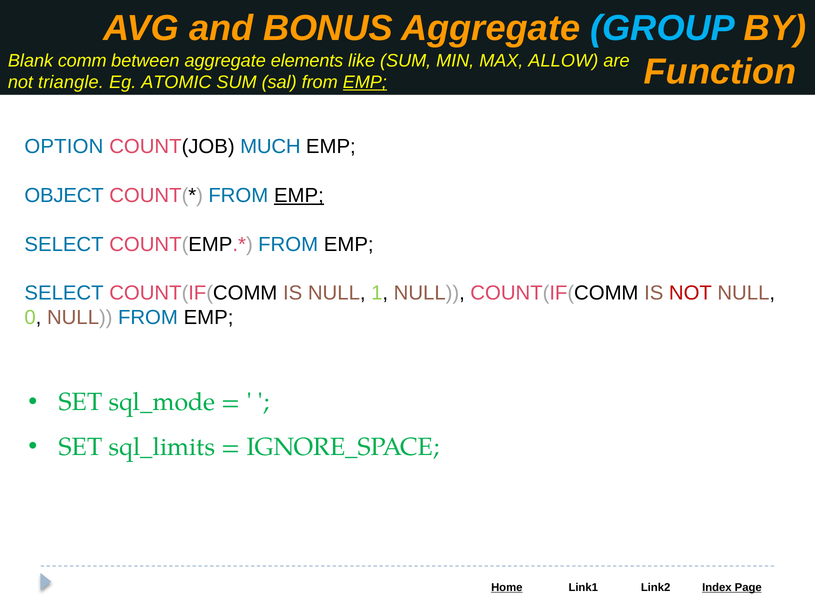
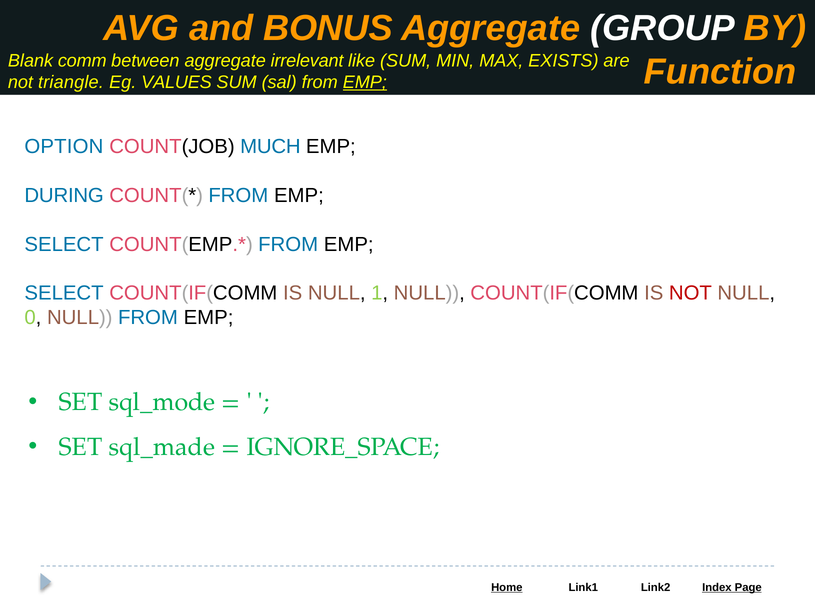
GROUP colour: light blue -> white
elements: elements -> irrelevant
ALLOW: ALLOW -> EXISTS
ATOMIC: ATOMIC -> VALUES
OBJECT: OBJECT -> DURING
EMP at (299, 196) underline: present -> none
sql_limits: sql_limits -> sql_made
